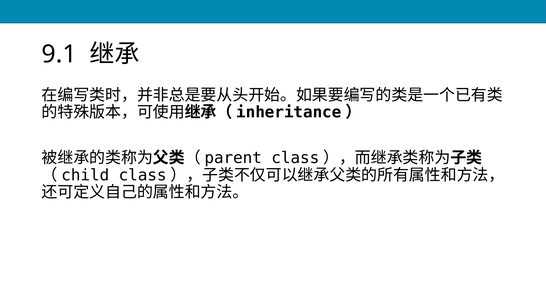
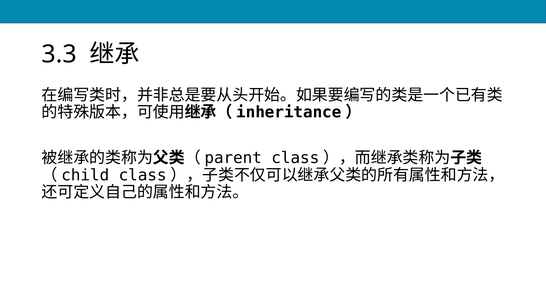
9.1: 9.1 -> 3.3
